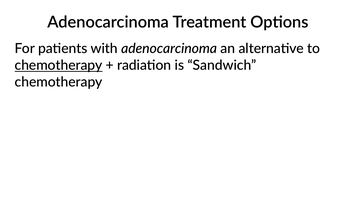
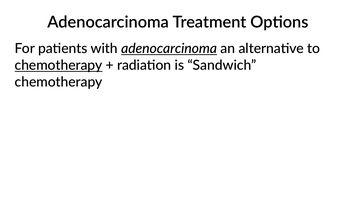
adenocarcinoma at (169, 49) underline: none -> present
